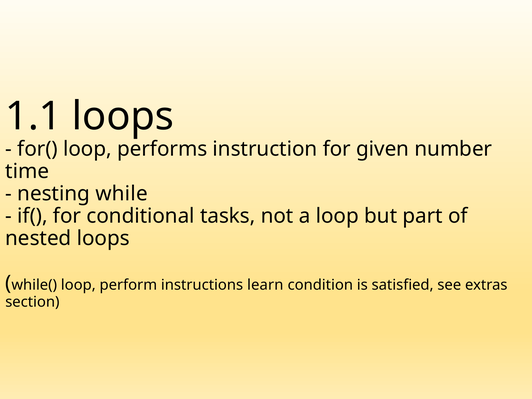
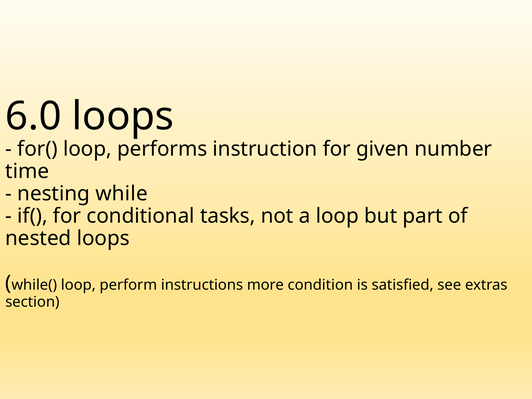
1.1: 1.1 -> 6.0
learn: learn -> more
